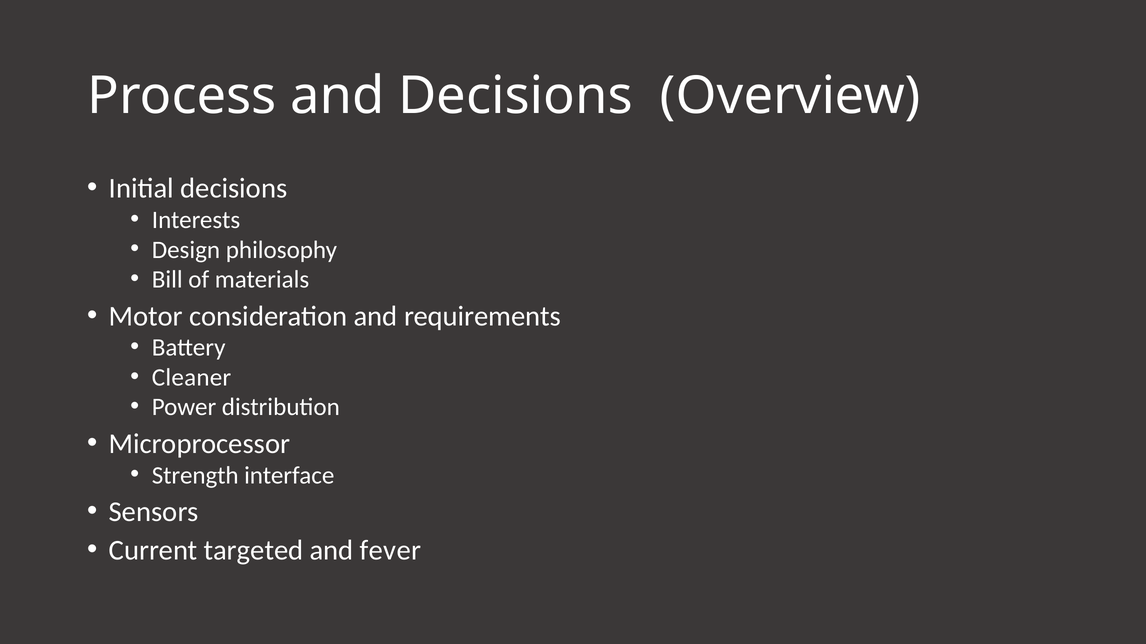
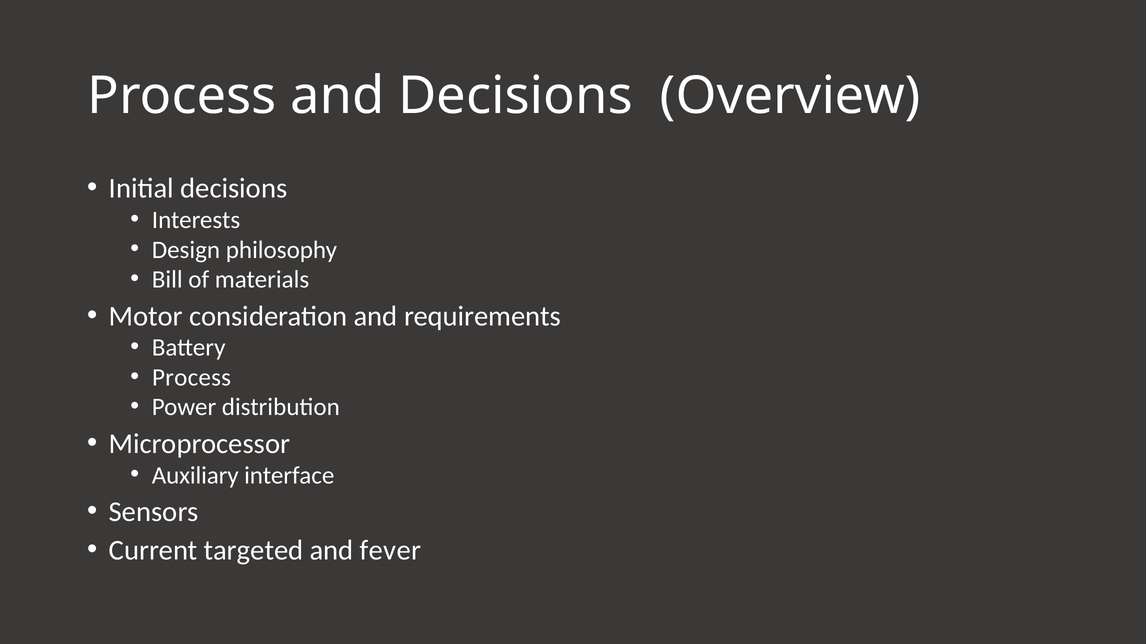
Cleaner at (192, 378): Cleaner -> Process
Strength: Strength -> Auxiliary
